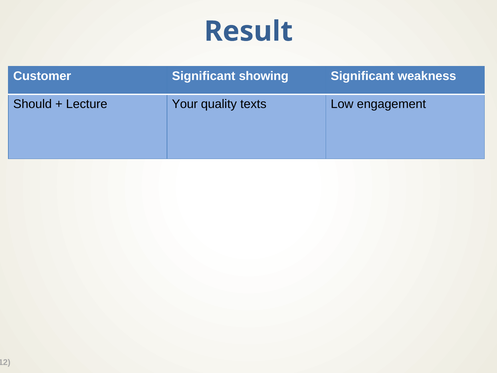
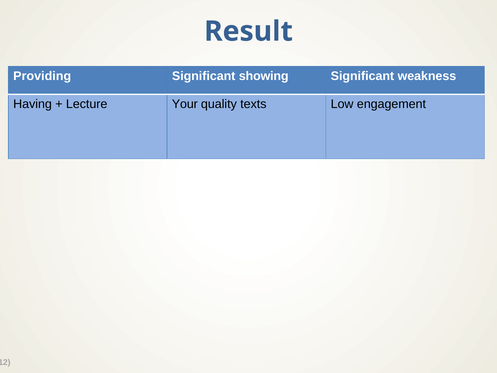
Customer: Customer -> Providing
Should: Should -> Having
